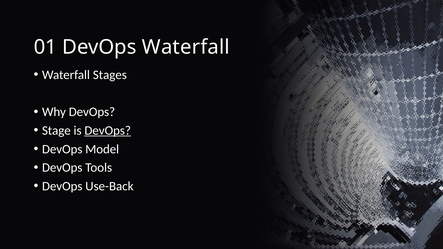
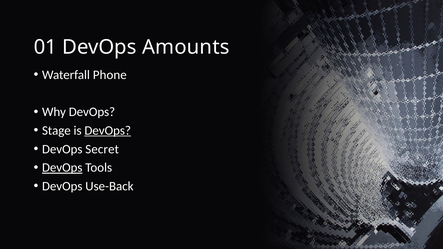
DevOps Waterfall: Waterfall -> Amounts
Stages: Stages -> Phone
Model: Model -> Secret
DevOps at (62, 168) underline: none -> present
